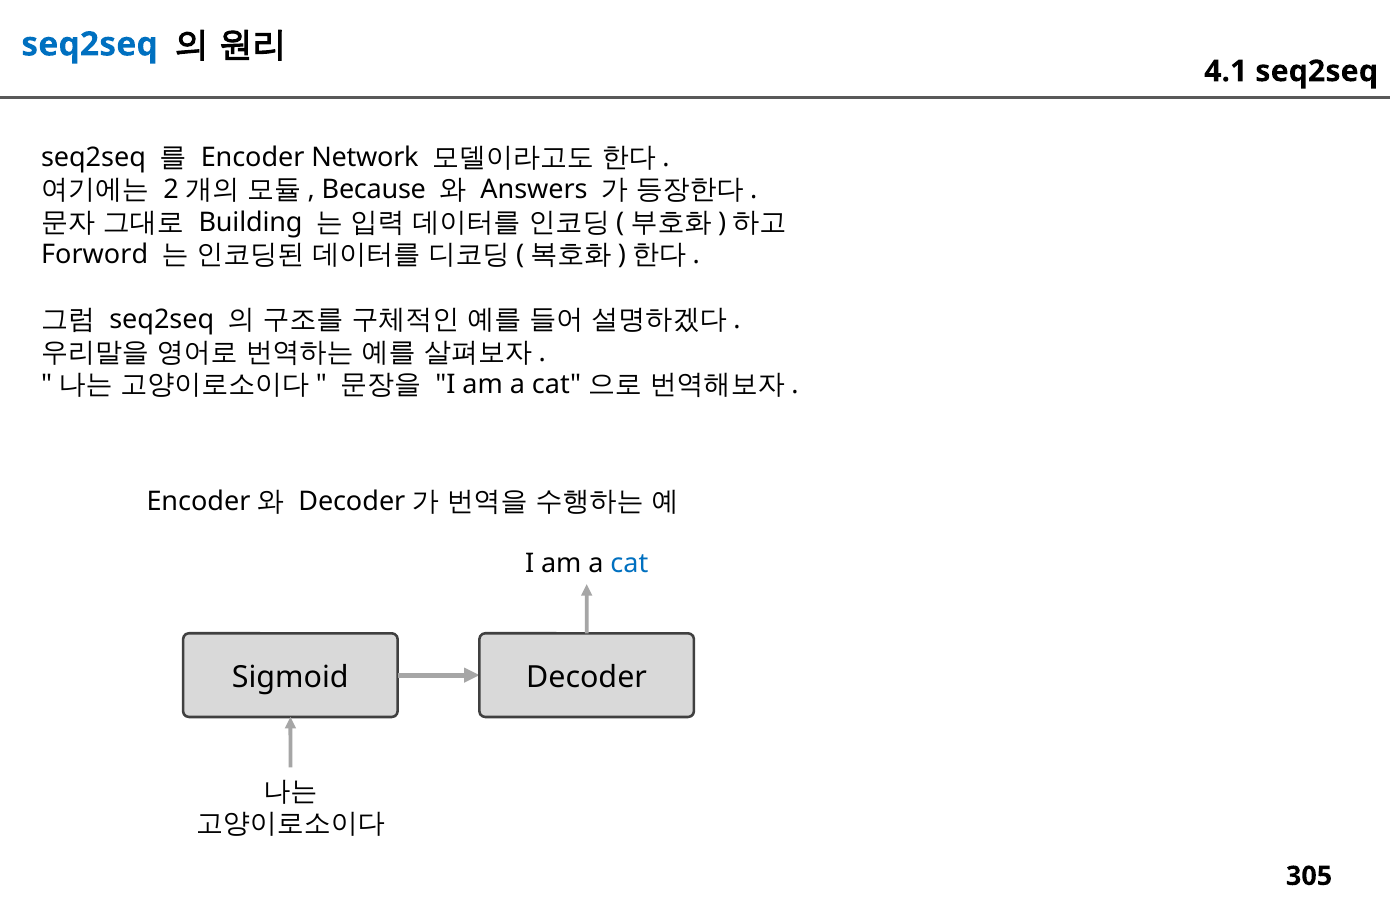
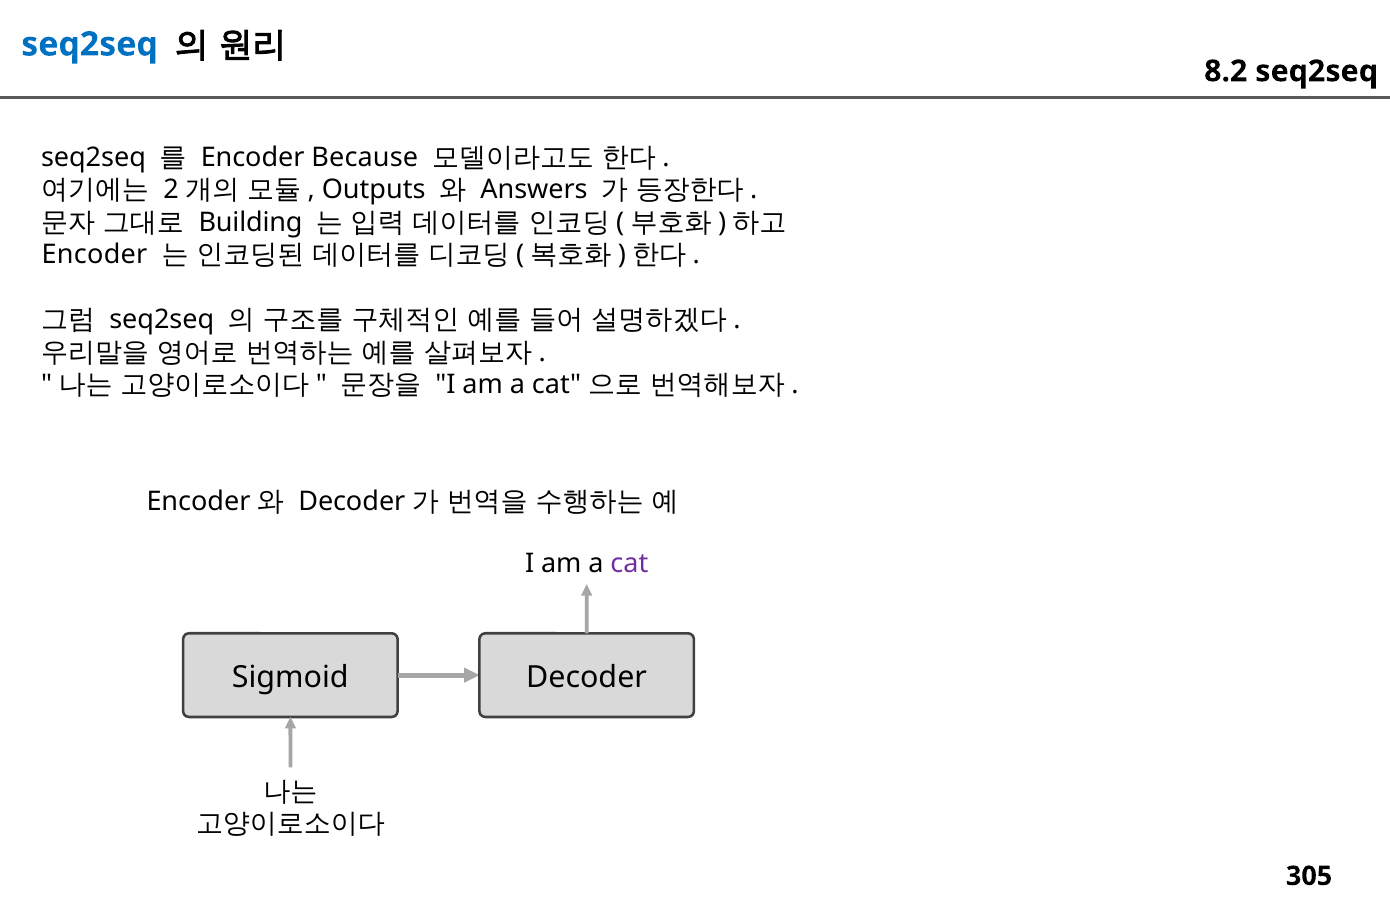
4.1: 4.1 -> 8.2
Network: Network -> Because
Because: Because -> Outputs
Forword at (95, 255): Forword -> Encoder
cat at (629, 564) colour: blue -> purple
